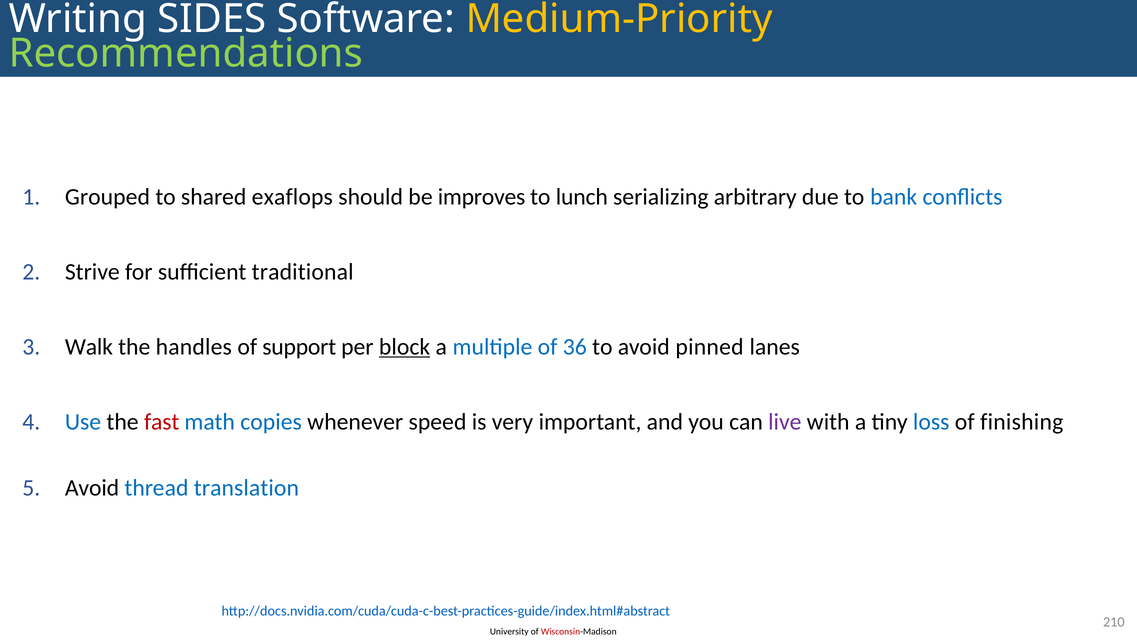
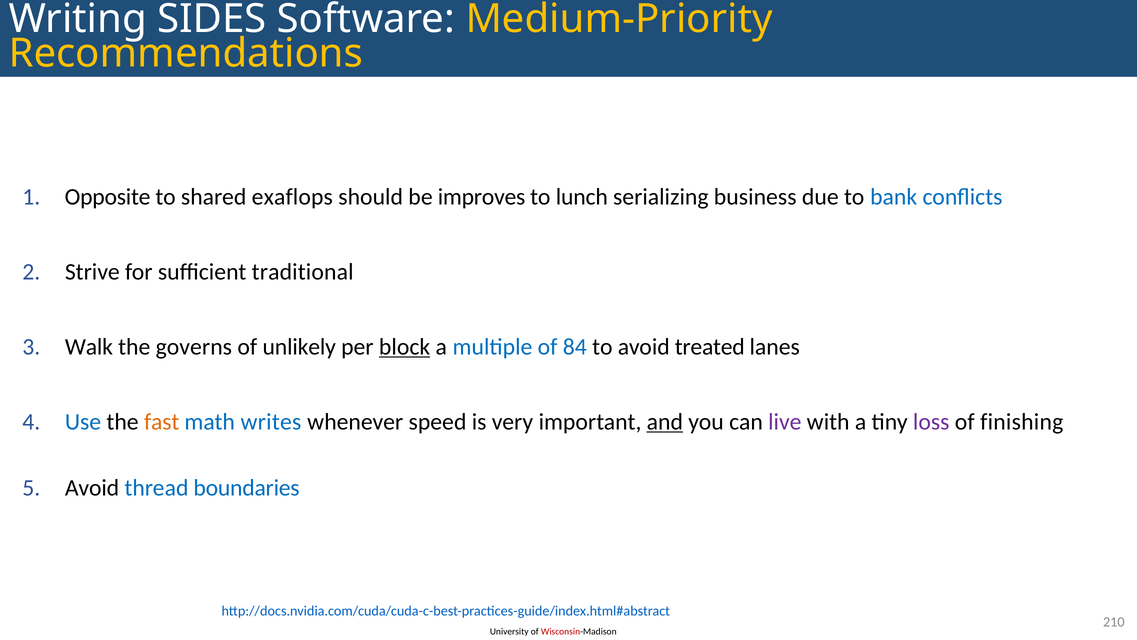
Recommendations colour: light green -> yellow
Grouped: Grouped -> Opposite
arbitrary: arbitrary -> business
handles: handles -> governs
support: support -> unlikely
36: 36 -> 84
pinned: pinned -> treated
fast colour: red -> orange
copies: copies -> writes
and underline: none -> present
loss colour: blue -> purple
translation: translation -> boundaries
